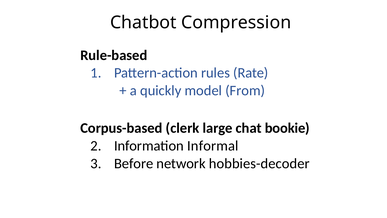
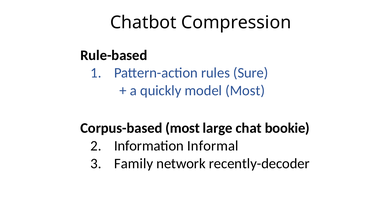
Rate: Rate -> Sure
model From: From -> Most
Corpus-based clerk: clerk -> most
Before: Before -> Family
hobbies-decoder: hobbies-decoder -> recently-decoder
